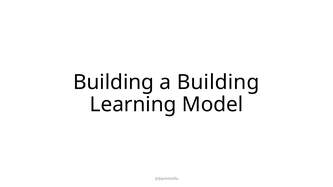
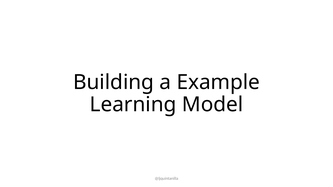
a Building: Building -> Example
